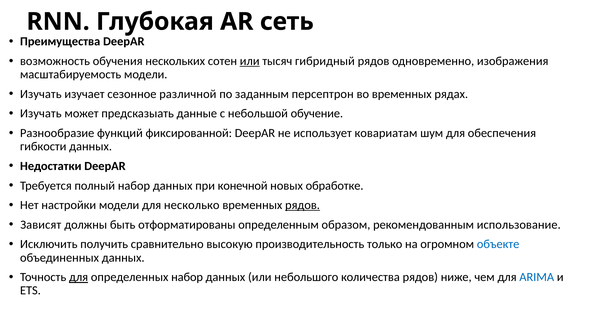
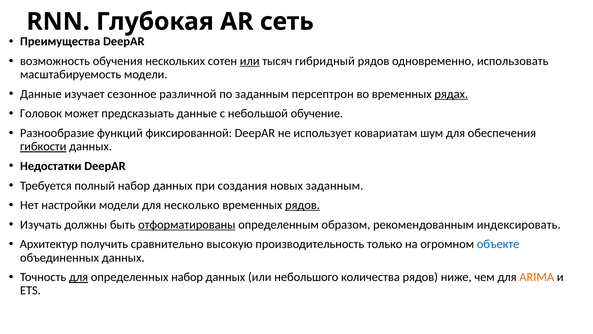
изображения: изображения -> использовать
Изучать at (41, 94): Изучать -> Данные
рядах underline: none -> present
Изучать at (41, 113): Изучать -> Головок
гибкости underline: none -> present
конечной: конечной -> создания
новых обработке: обработке -> заданным
Зависят: Зависят -> Изучать
отформатированы underline: none -> present
использование: использование -> индексировать
Исключить: Исключить -> Архитектур
ARIMA colour: blue -> orange
